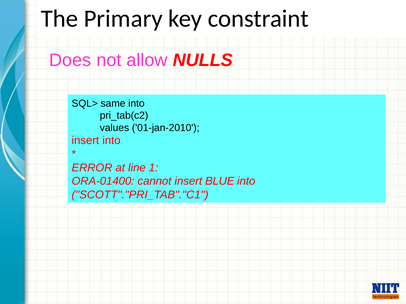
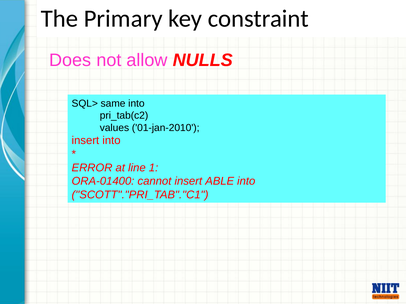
BLUE: BLUE -> ABLE
